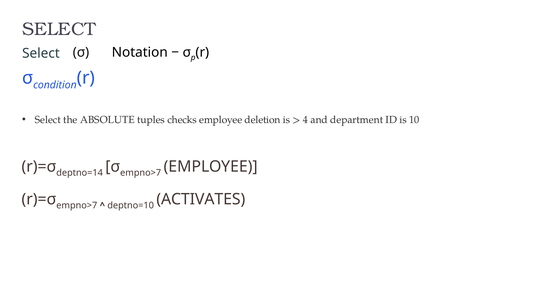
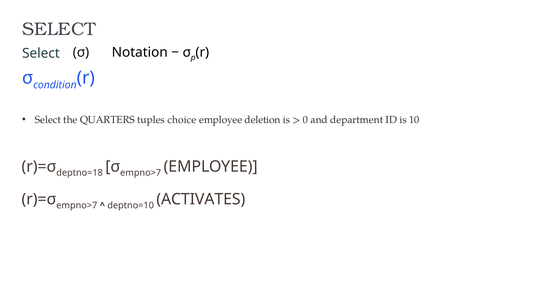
ABSOLUTE: ABSOLUTE -> QUARTERS
checks: checks -> choice
4: 4 -> 0
deptno=14: deptno=14 -> deptno=18
